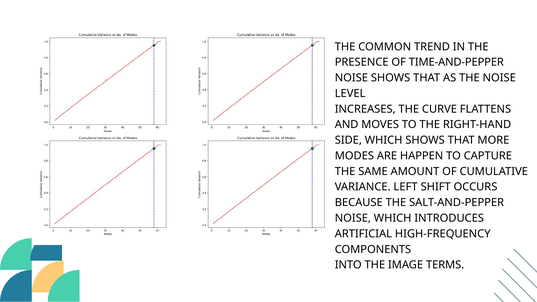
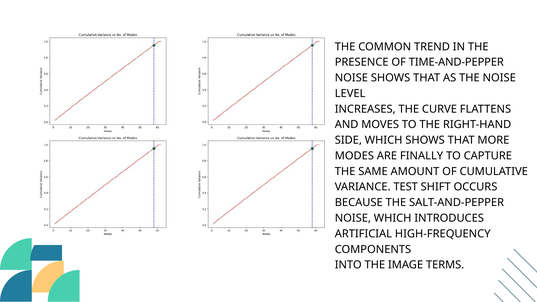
HAPPEN: HAPPEN -> FINALLY
LEFT: LEFT -> TEST
